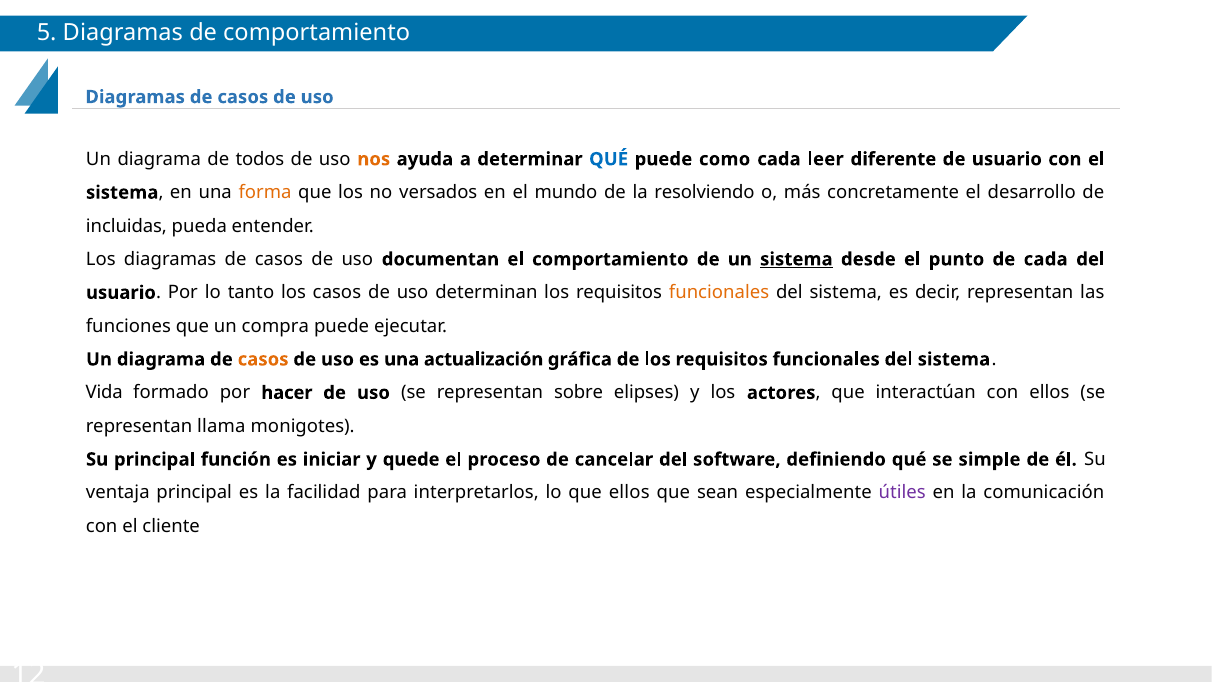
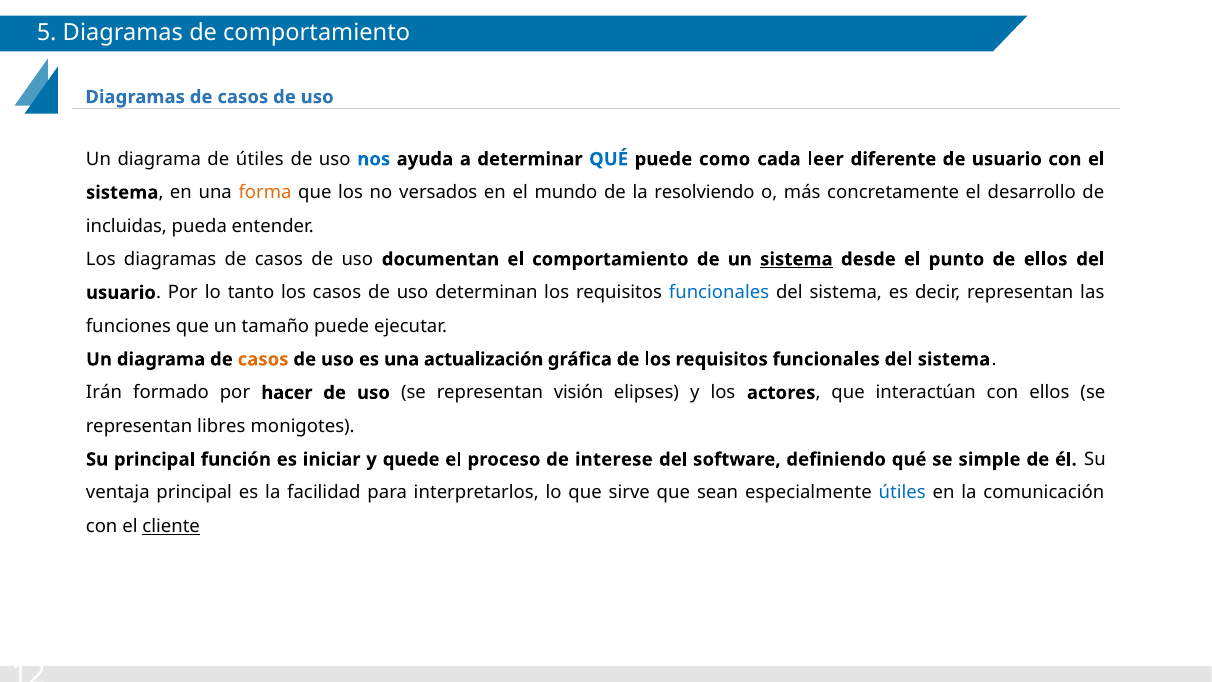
de todos: todos -> útiles
nos colour: orange -> blue
de cada: cada -> ellos
funcionales at (719, 293) colour: orange -> blue
compra: compra -> tamaño
Vida: Vida -> Irán
sobre: sobre -> visión
llama: llama -> libres
cancelar: cancelar -> interese
que ellos: ellos -> sirve
útiles at (902, 493) colour: purple -> blue
cliente underline: none -> present
